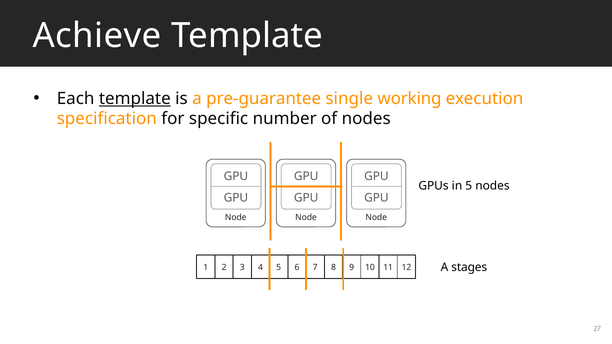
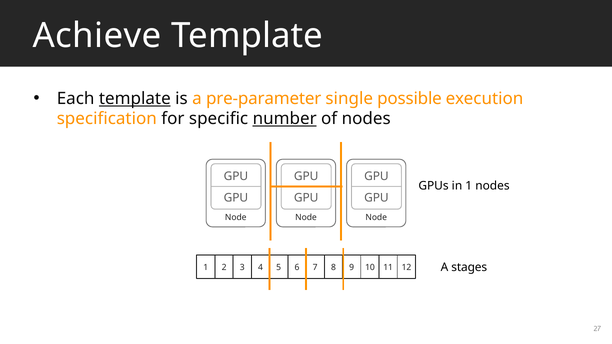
pre-guarantee: pre-guarantee -> pre-parameter
working: working -> possible
number underline: none -> present
in 5: 5 -> 1
